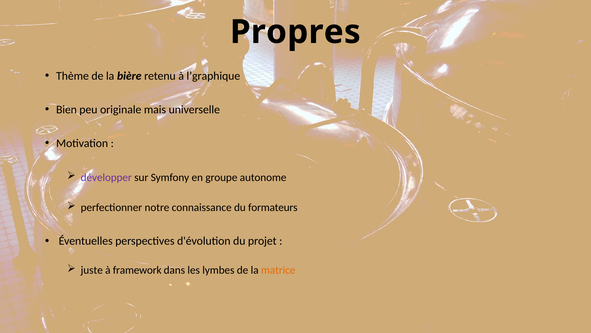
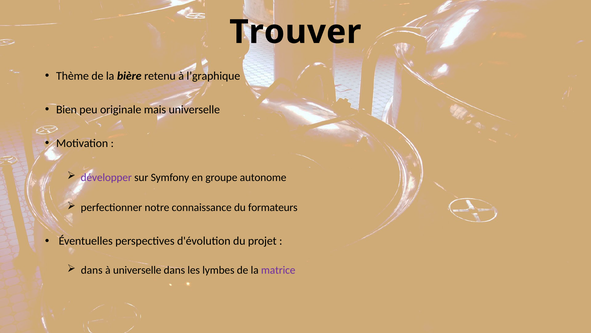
Propres: Propres -> Trouver
juste at (92, 270): juste -> dans
à framework: framework -> universelle
matrice colour: orange -> purple
